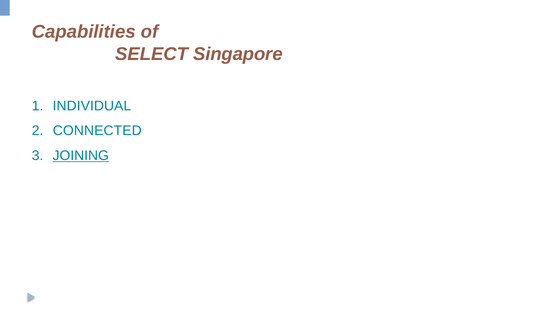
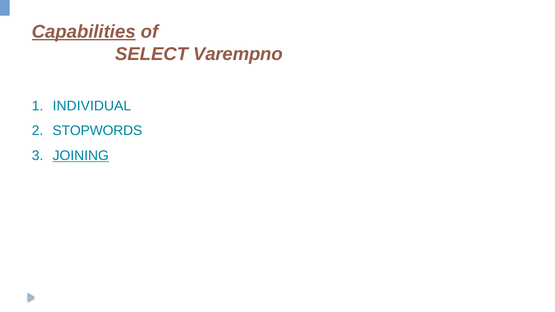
Capabilities underline: none -> present
Singapore: Singapore -> Varempno
CONNECTED: CONNECTED -> STOPWORDS
